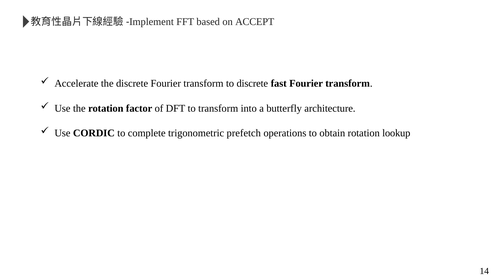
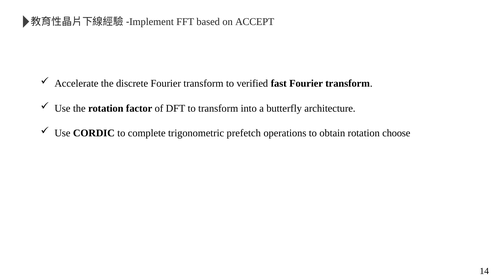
to discrete: discrete -> verified
lookup: lookup -> choose
